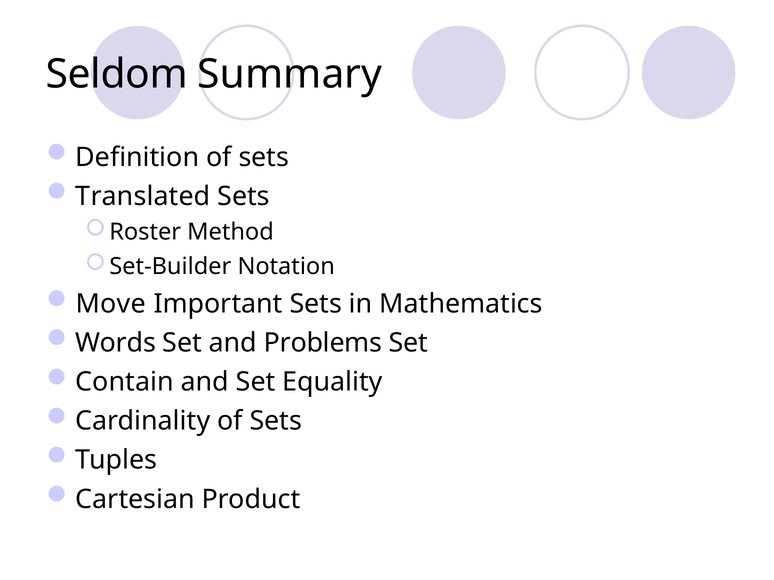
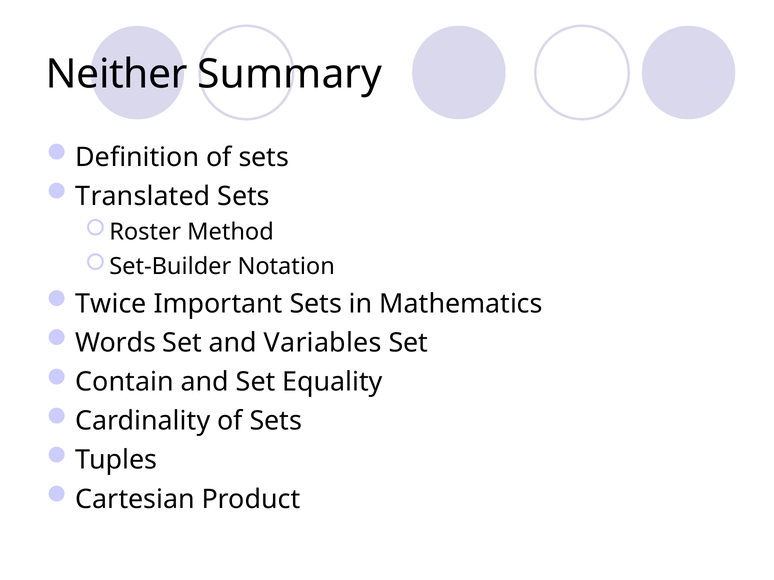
Seldom: Seldom -> Neither
Move: Move -> Twice
Problems: Problems -> Variables
